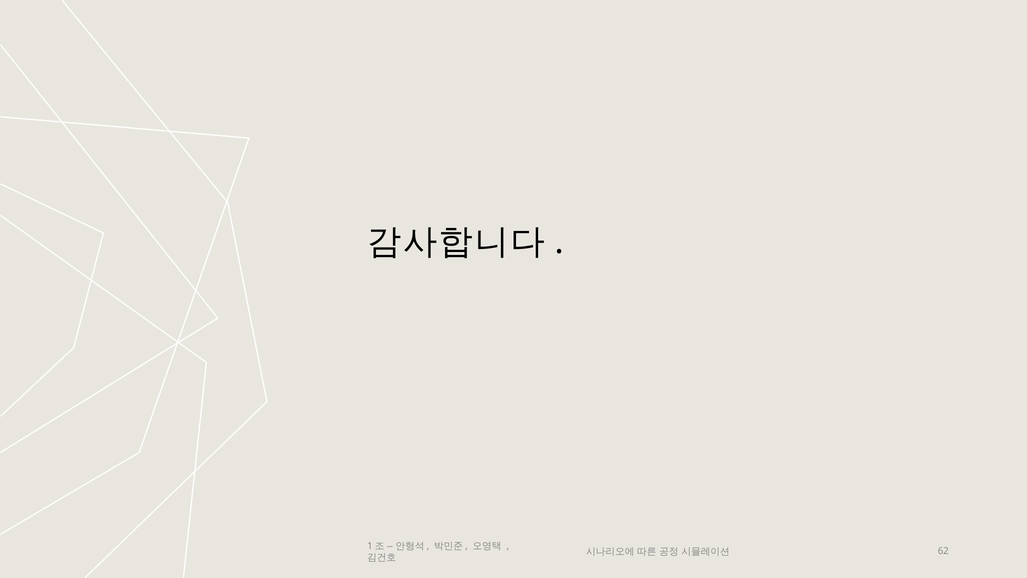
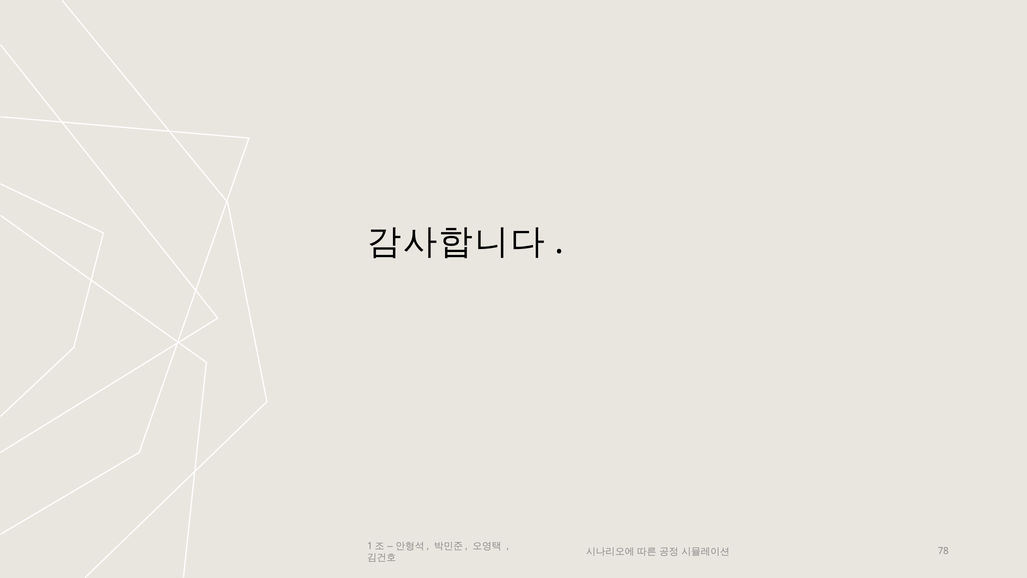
62: 62 -> 78
